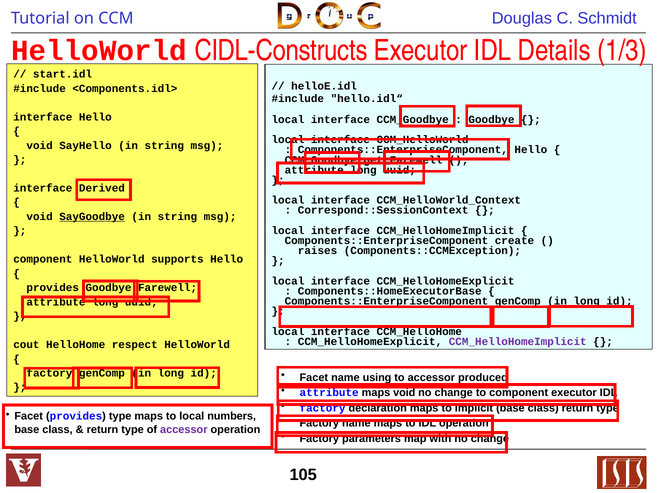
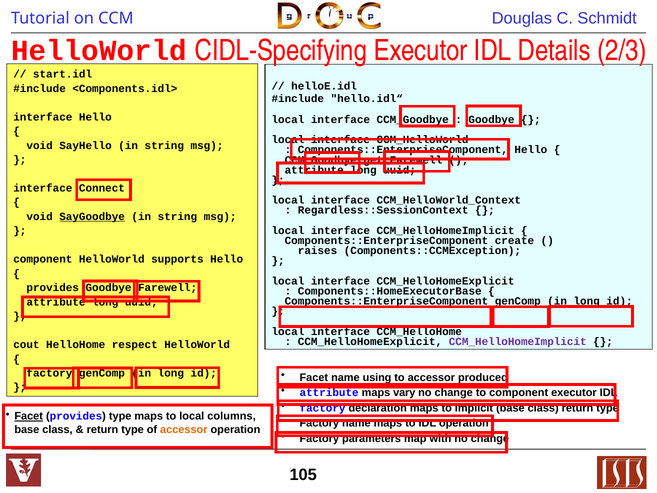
CIDL-Constructs: CIDL-Constructs -> CIDL-Specifying
1/3: 1/3 -> 2/3
Derived: Derived -> Connect
Correspond::SessionContext: Correspond::SessionContext -> Regardless::SessionContext
maps void: void -> vary
Facet at (29, 416) underline: none -> present
numbers: numbers -> columns
accessor at (184, 429) colour: purple -> orange
